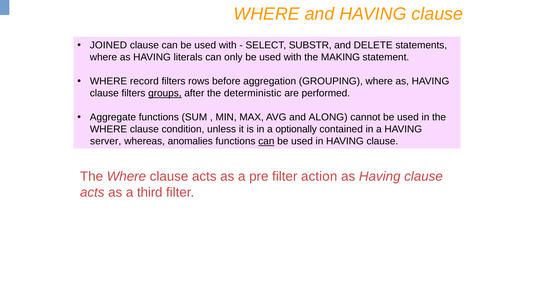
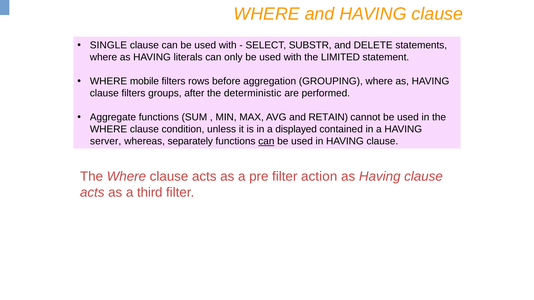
JOINED: JOINED -> SINGLE
MAKING: MAKING -> LIMITED
record: record -> mobile
groups underline: present -> none
ALONG: ALONG -> RETAIN
optionally: optionally -> displayed
anomalies: anomalies -> separately
